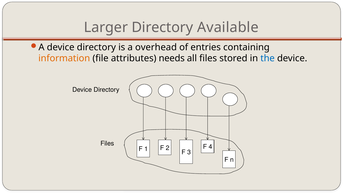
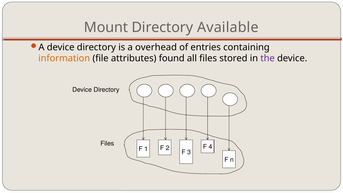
Larger: Larger -> Mount
needs: needs -> found
the colour: blue -> purple
